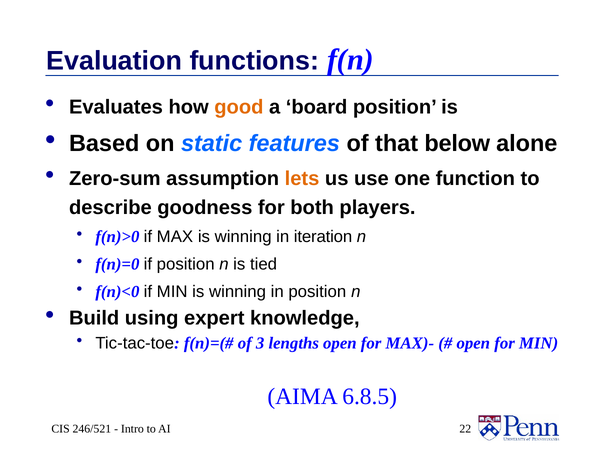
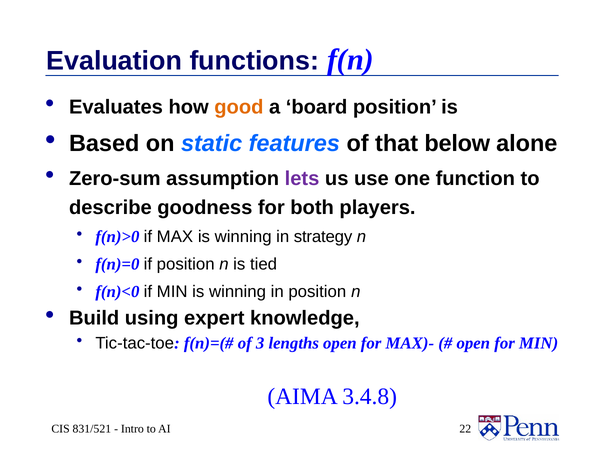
lets colour: orange -> purple
iteration: iteration -> strategy
6.8.5: 6.8.5 -> 3.4.8
246/521: 246/521 -> 831/521
